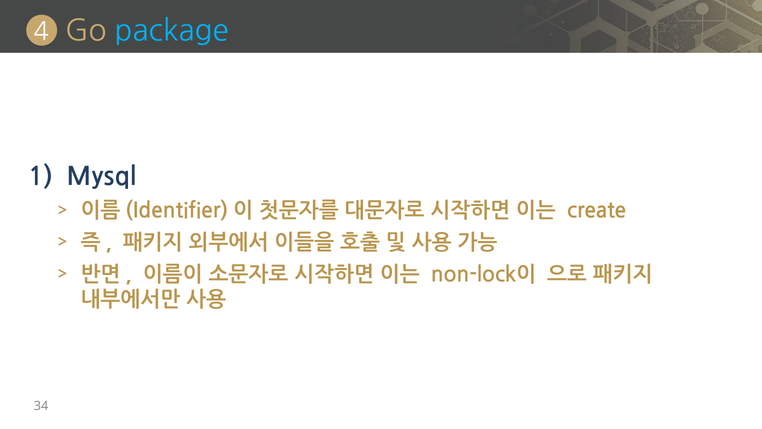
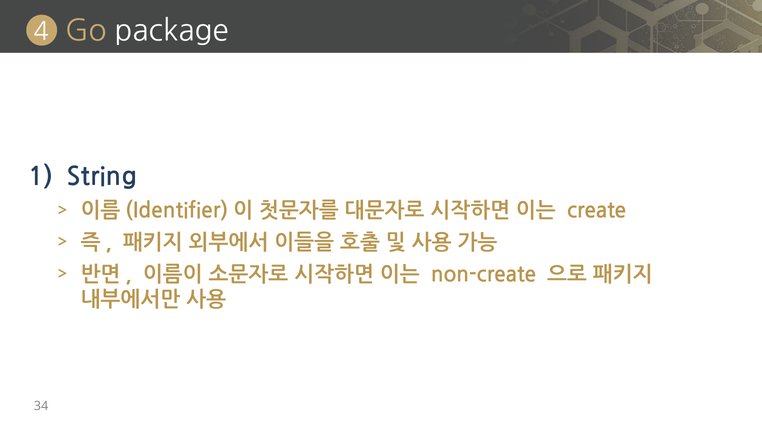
package colour: light blue -> white
Mysql: Mysql -> String
non-lock이: non-lock이 -> non-create
